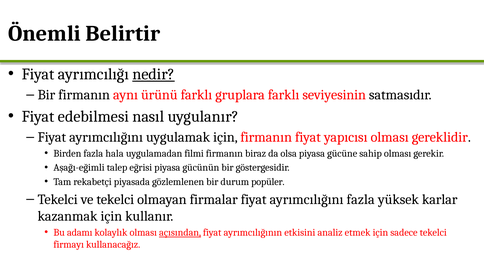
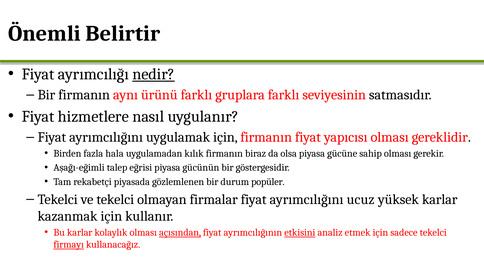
edebilmesi: edebilmesi -> hizmetlere
filmi: filmi -> kılık
ayrımcılığını fazla: fazla -> ucuz
Bu adamı: adamı -> karlar
etkisini underline: none -> present
firmayı underline: none -> present
